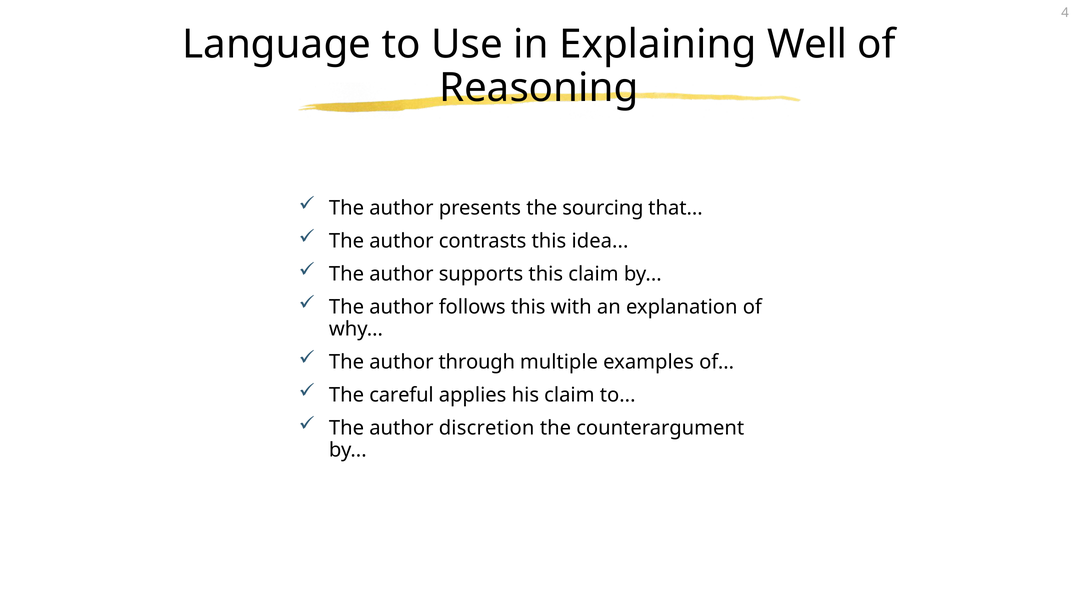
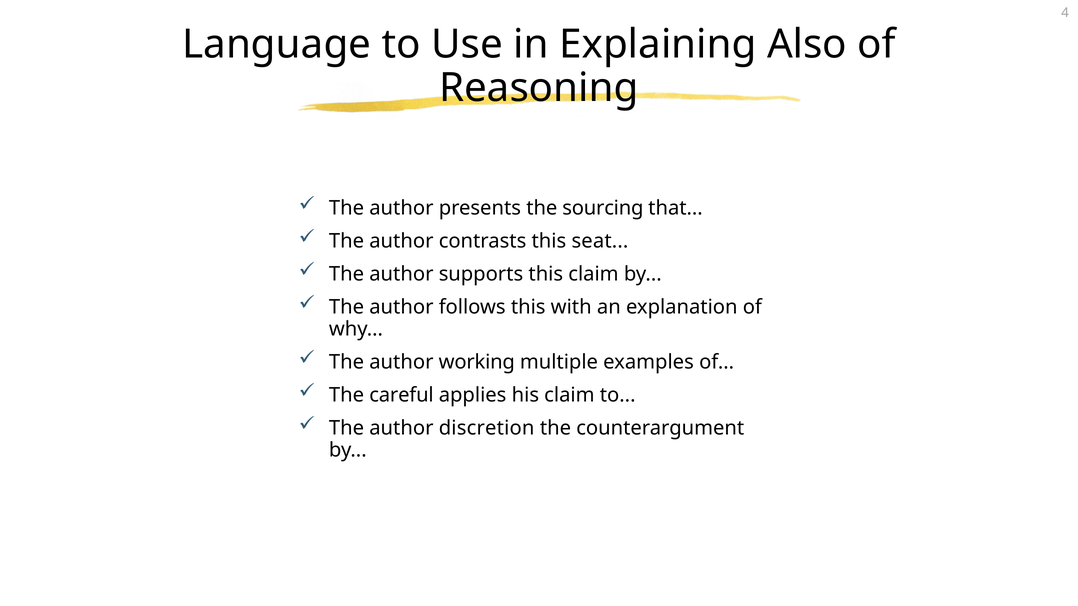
Well: Well -> Also
idea: idea -> seat
through: through -> working
